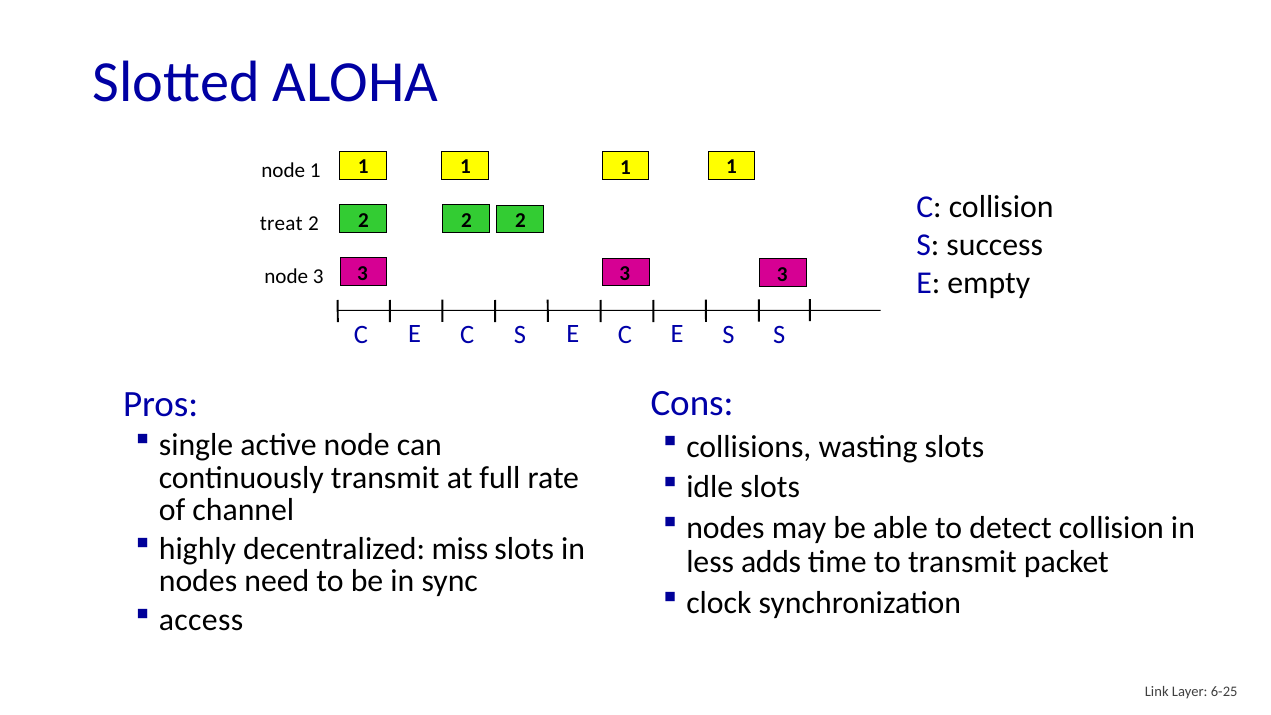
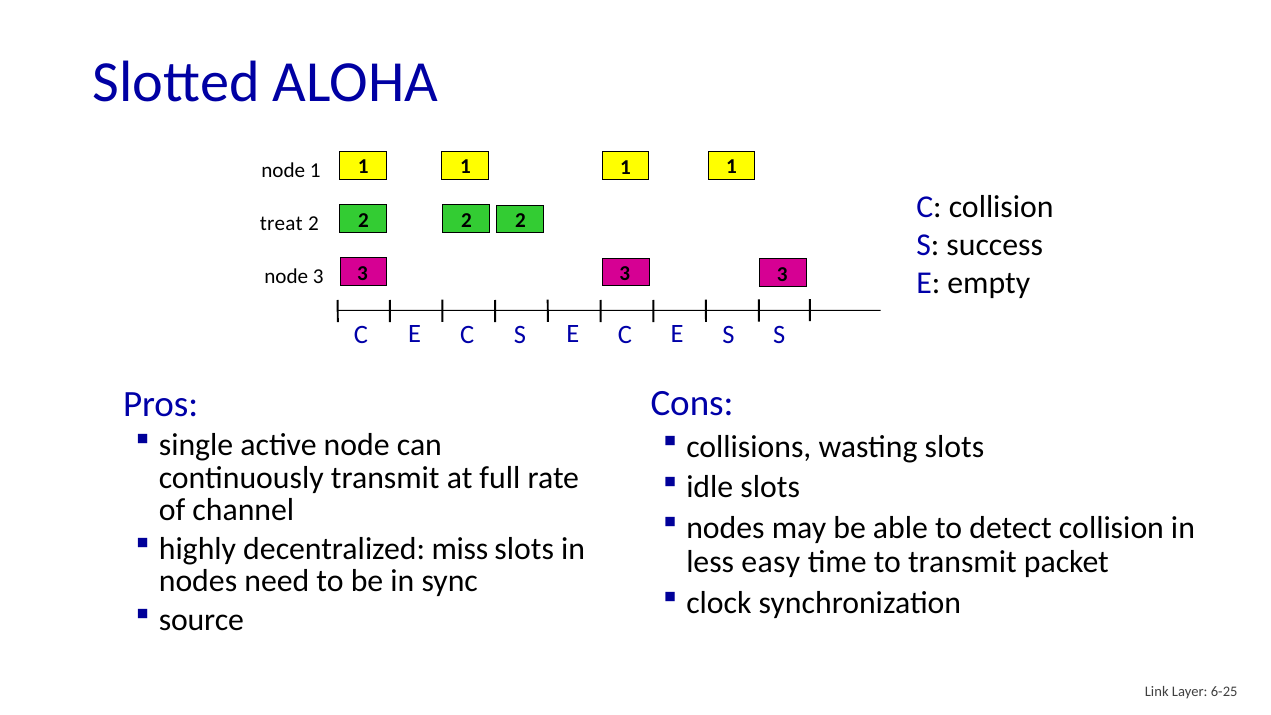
adds: adds -> easy
access: access -> source
